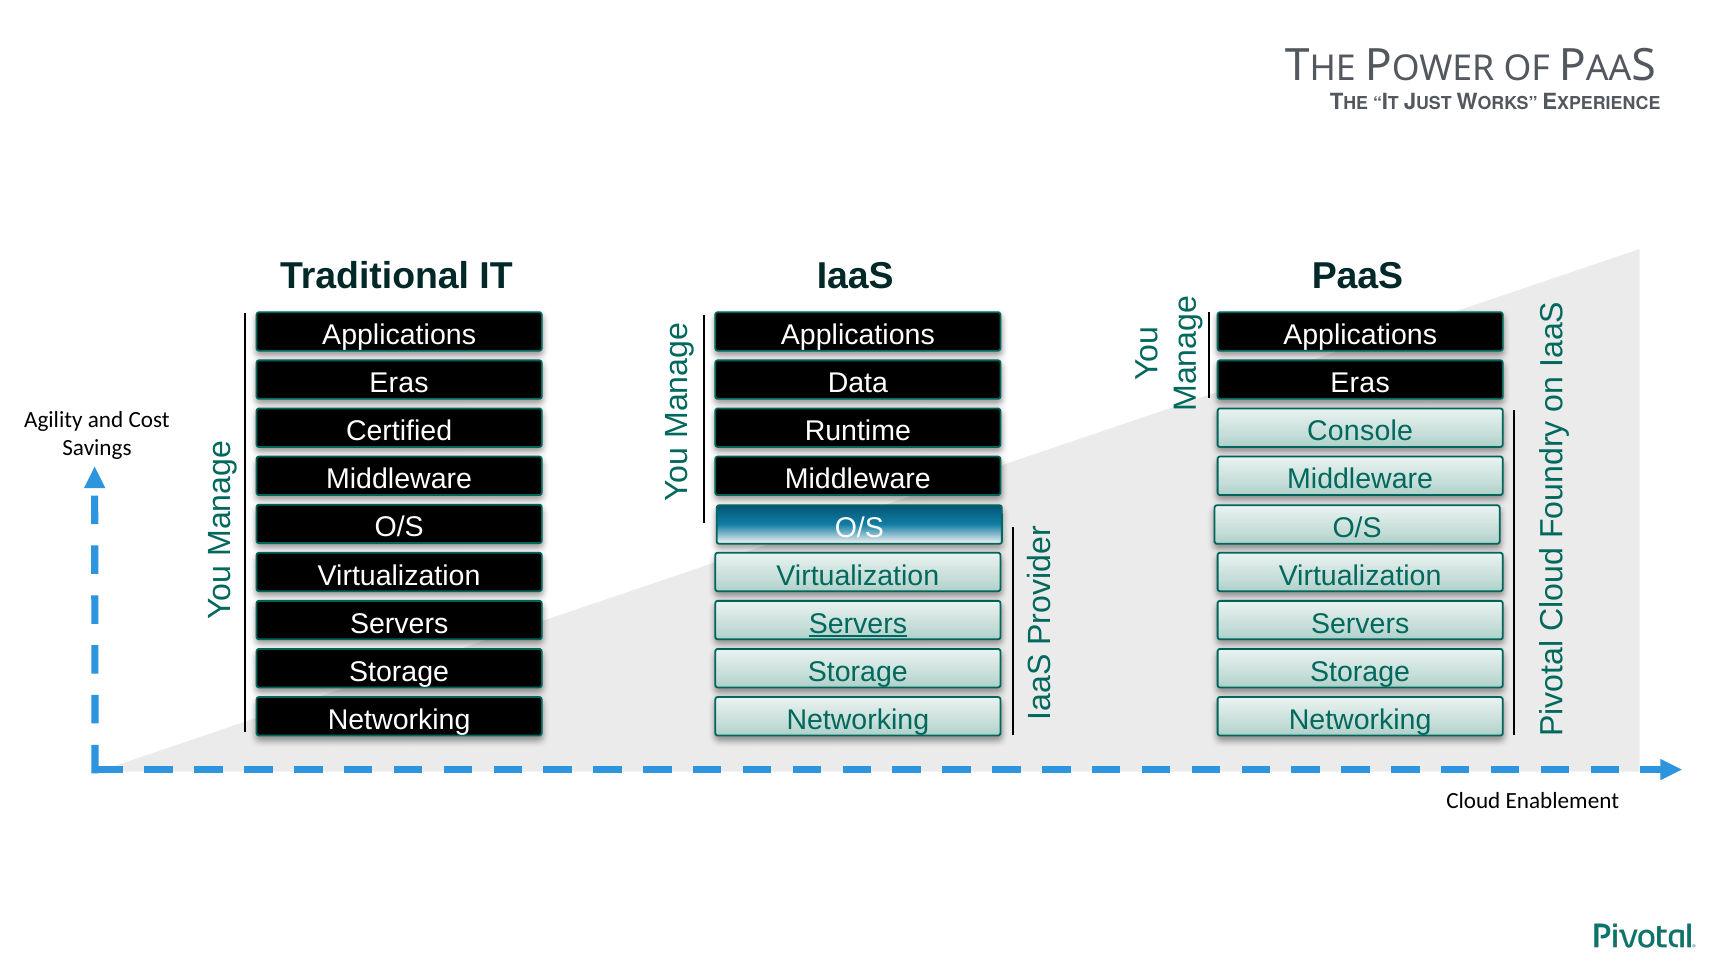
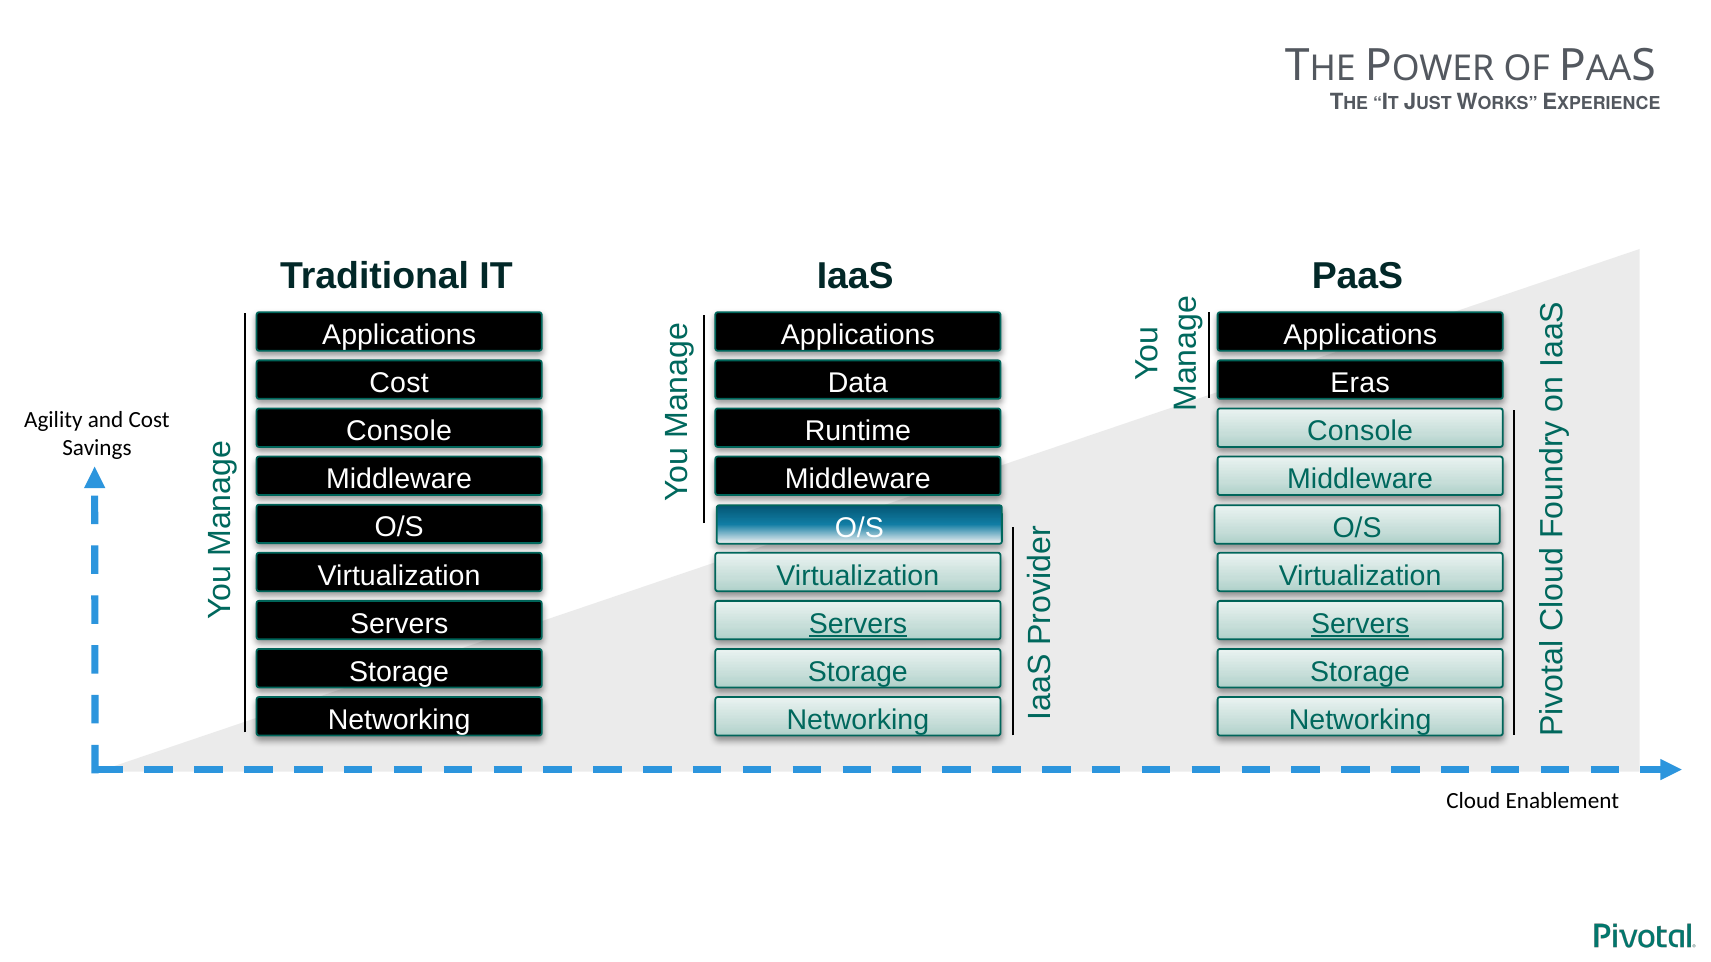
Eras at (399, 383): Eras -> Cost
Certified at (399, 432): Certified -> Console
Servers at (1360, 624) underline: none -> present
